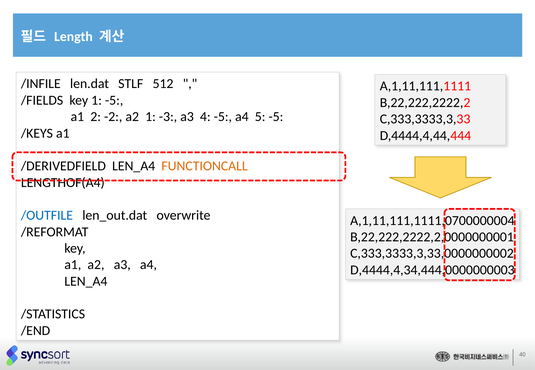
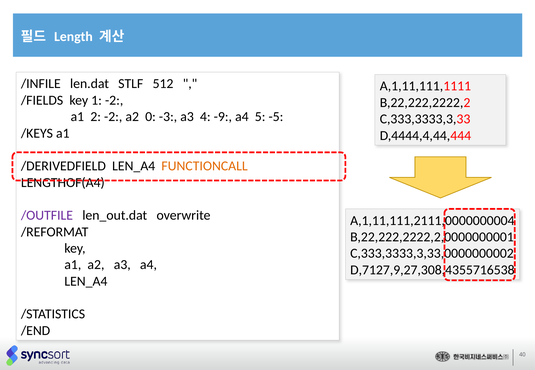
1 -5: -5 -> -2
a2 1: 1 -> 0
4 -5: -5 -> -9
/OUTFILE colour: blue -> purple
A,1,11,111,1111,0700000004: A,1,11,111,1111,0700000004 -> A,1,11,111,2111,0000000004
D,4444,4,34,444,0000000003: D,4444,4,34,444,0000000003 -> D,7127,9,27,308,4355716538
